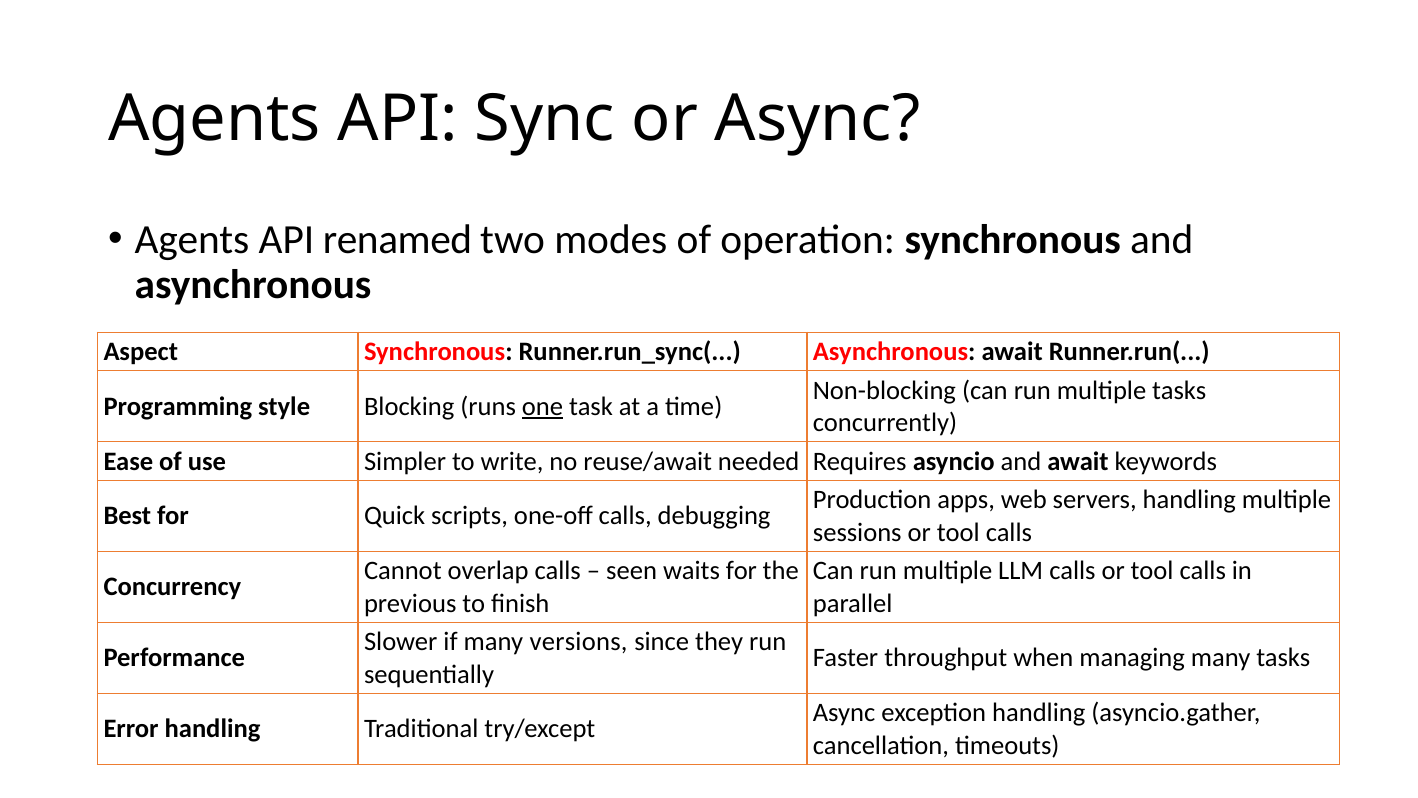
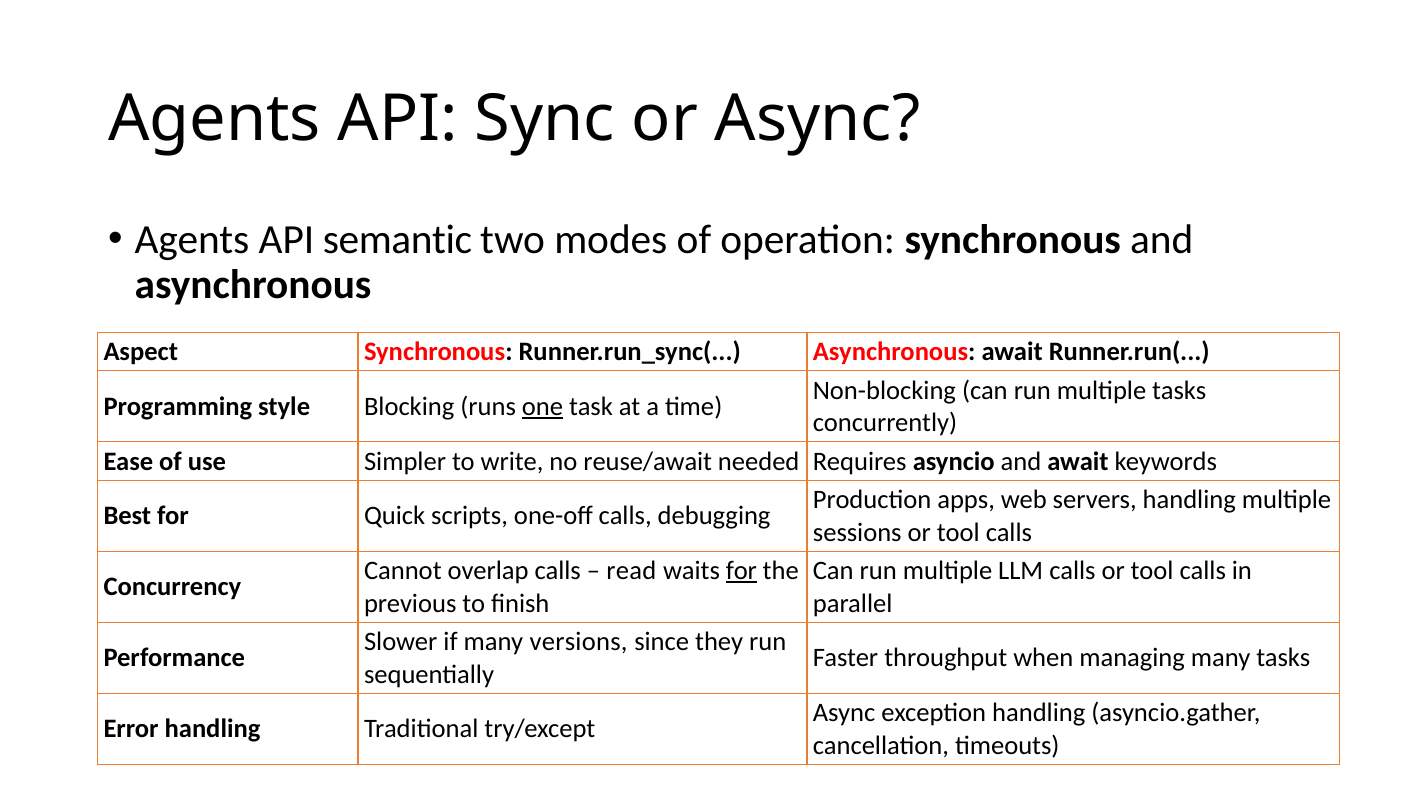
renamed: renamed -> semantic
seen: seen -> read
for at (741, 571) underline: none -> present
